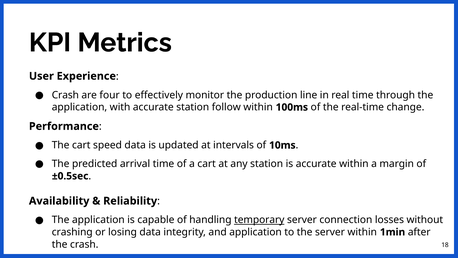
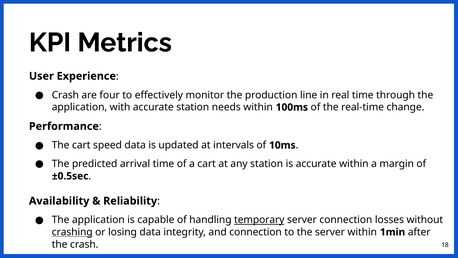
follow: follow -> needs
crashing underline: none -> present
and application: application -> connection
